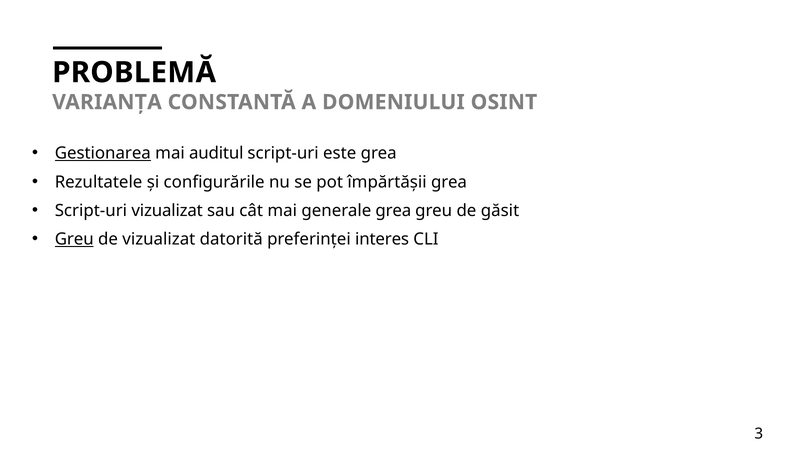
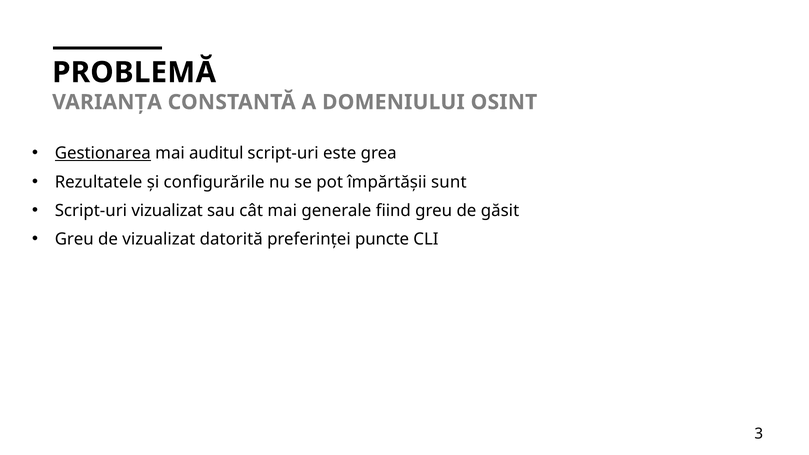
împărtășii grea: grea -> sunt
generale grea: grea -> fiind
Greu at (74, 239) underline: present -> none
interes: interes -> puncte
